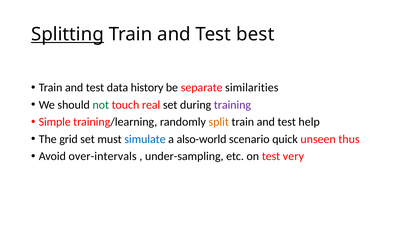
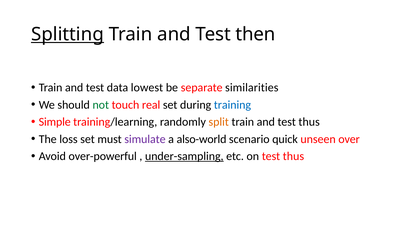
best: best -> then
history: history -> lowest
training colour: purple -> blue
and test help: help -> thus
grid: grid -> loss
simulate colour: blue -> purple
thus: thus -> over
over-intervals: over-intervals -> over-powerful
under-sampling underline: none -> present
on test very: very -> thus
